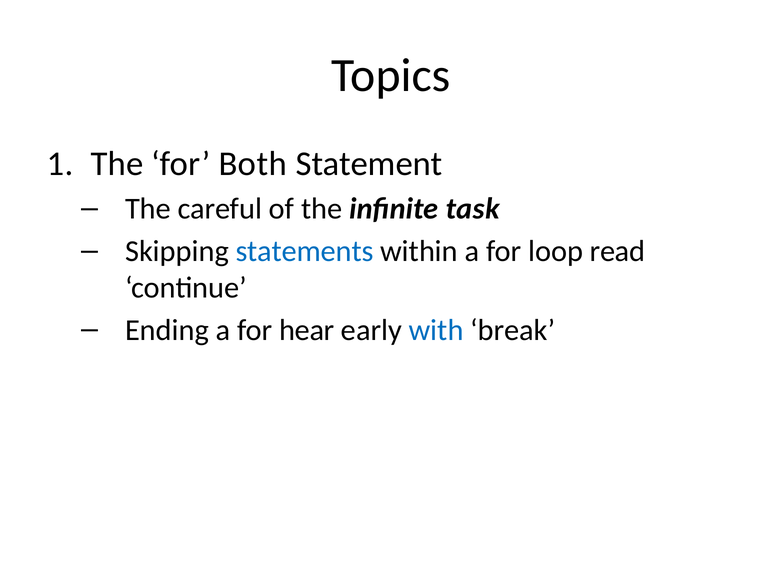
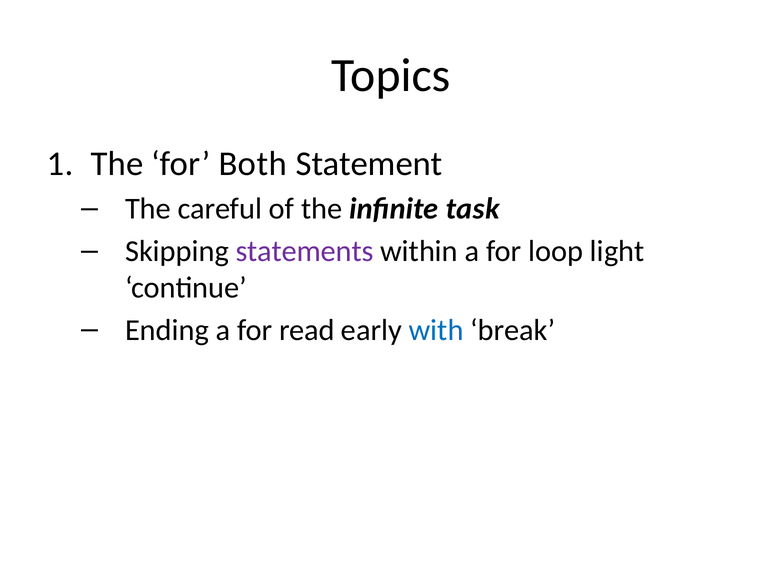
statements colour: blue -> purple
read: read -> light
hear: hear -> read
